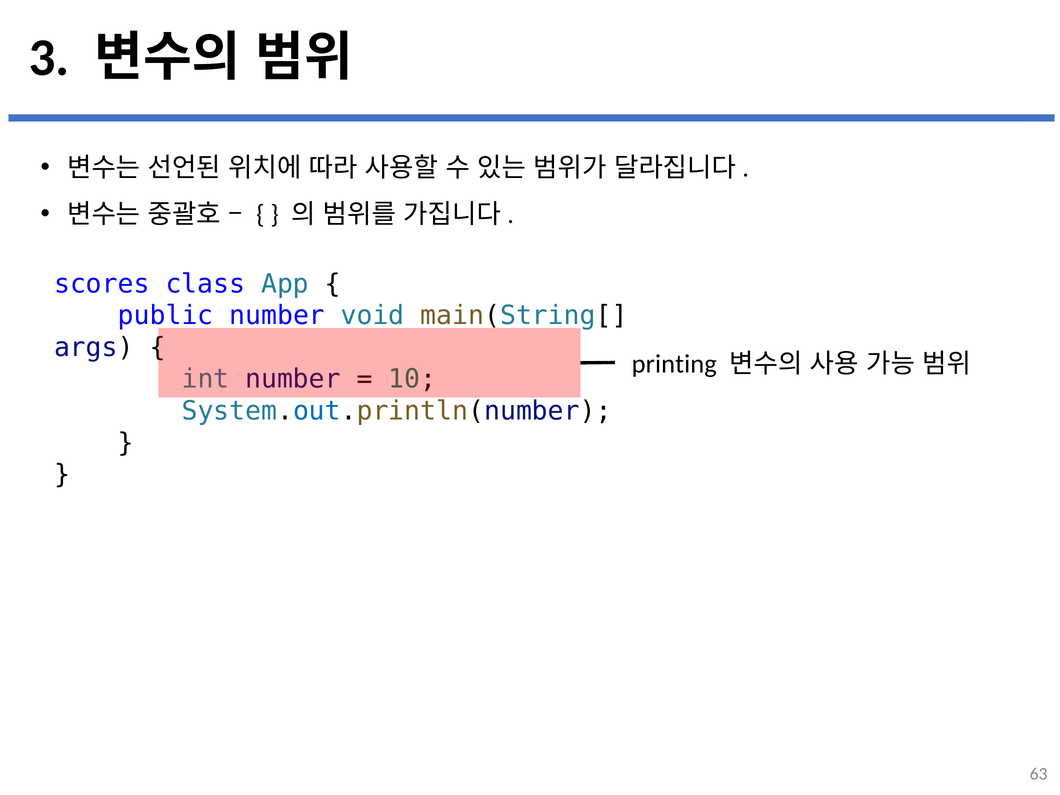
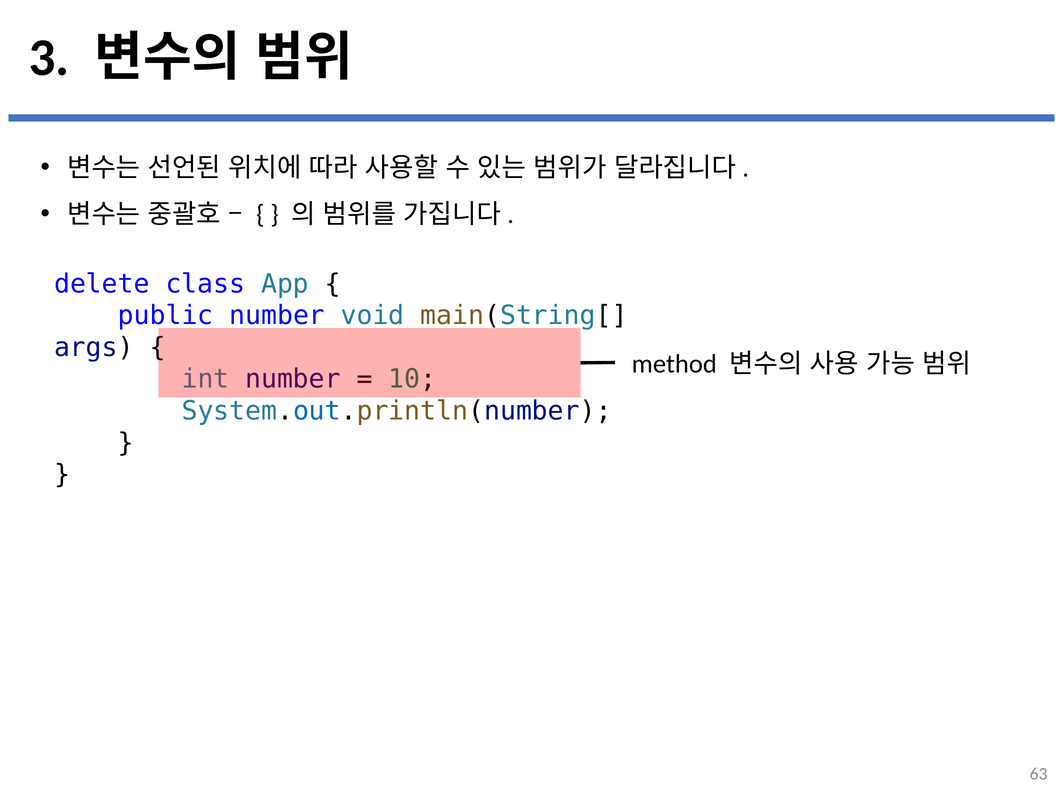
scores: scores -> delete
printing: printing -> method
